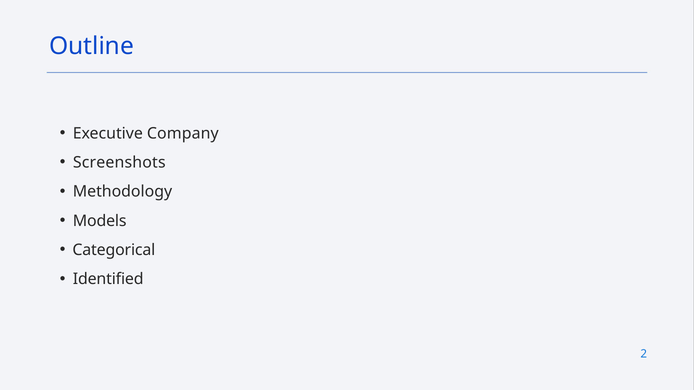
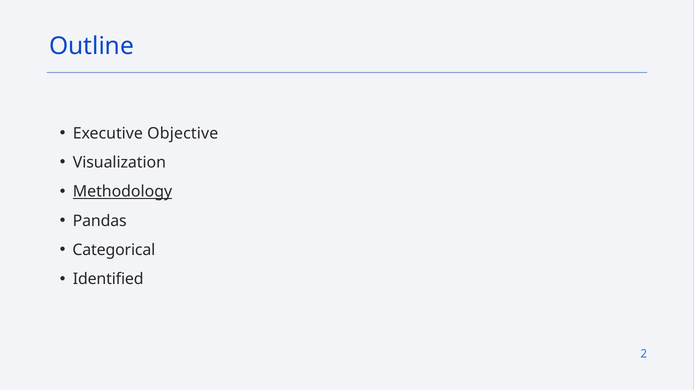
Company: Company -> Objective
Screenshots: Screenshots -> Visualization
Methodology underline: none -> present
Models: Models -> Pandas
